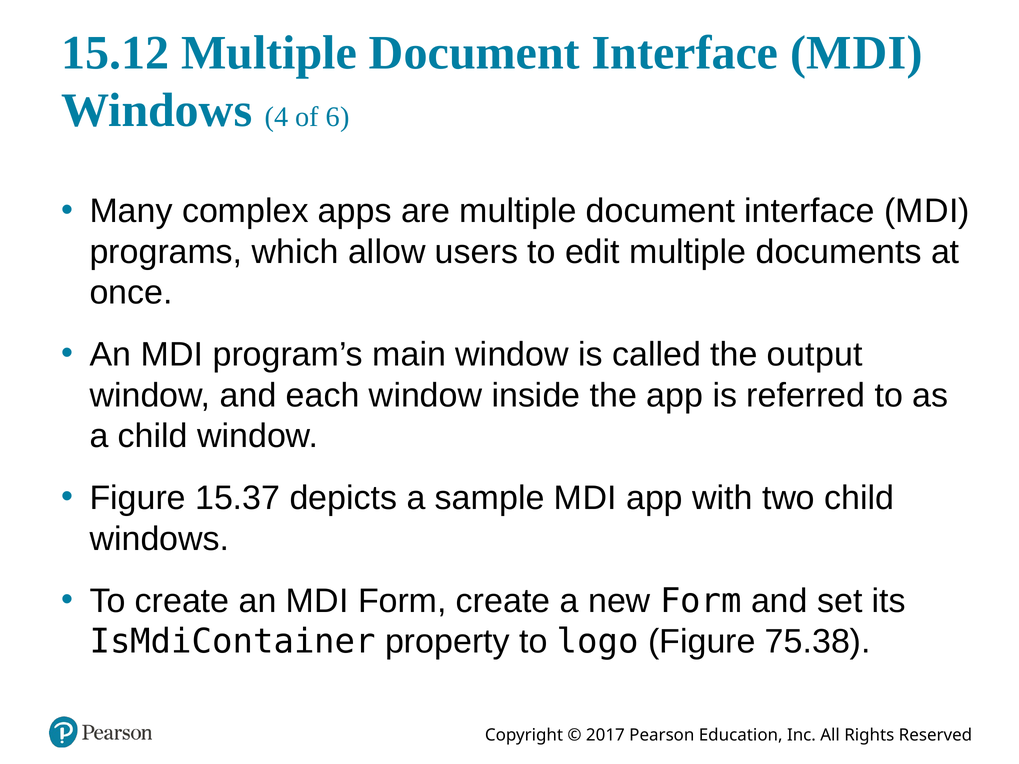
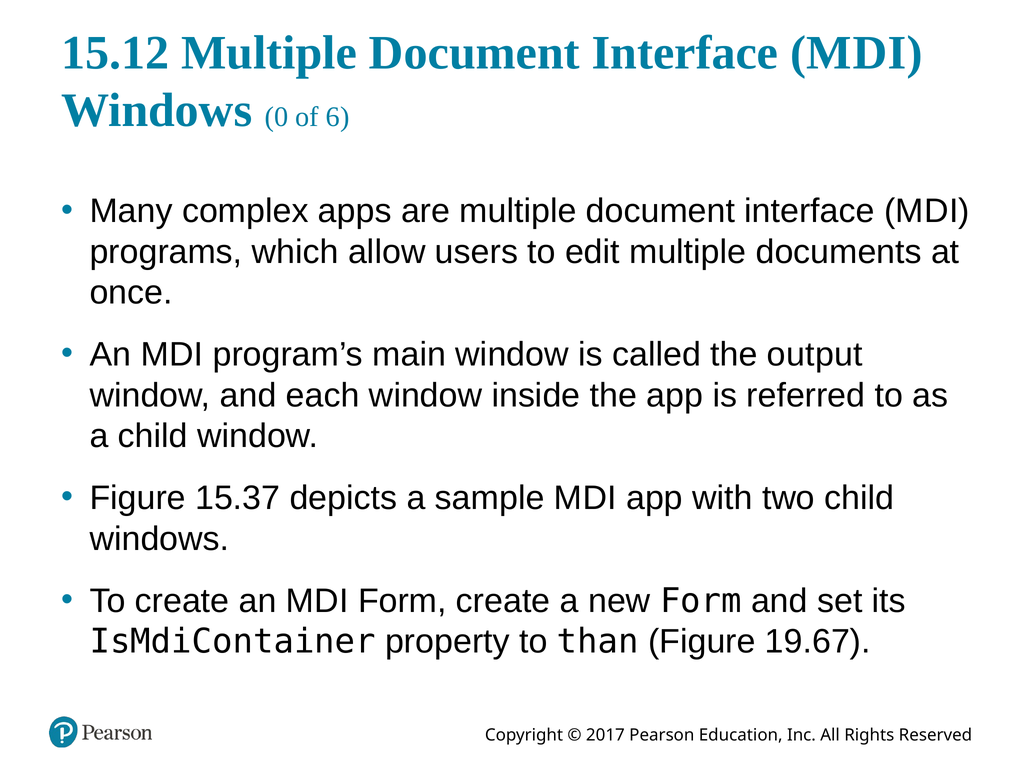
4: 4 -> 0
logo: logo -> than
75.38: 75.38 -> 19.67
